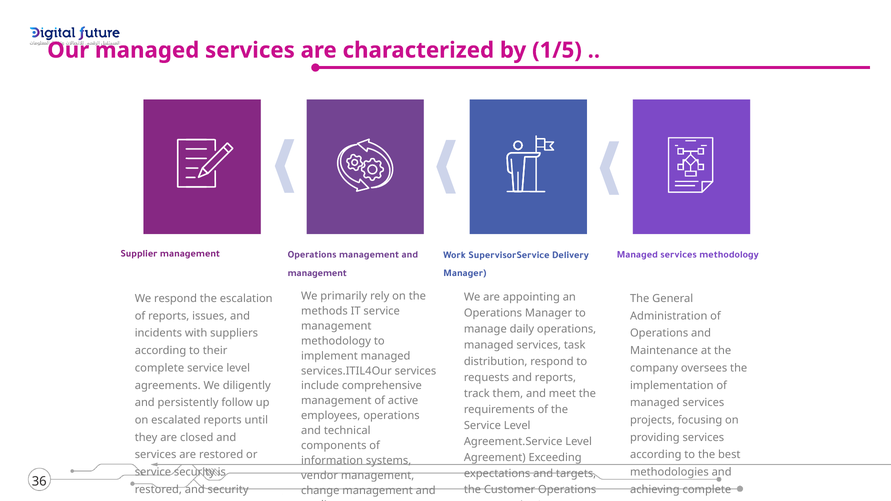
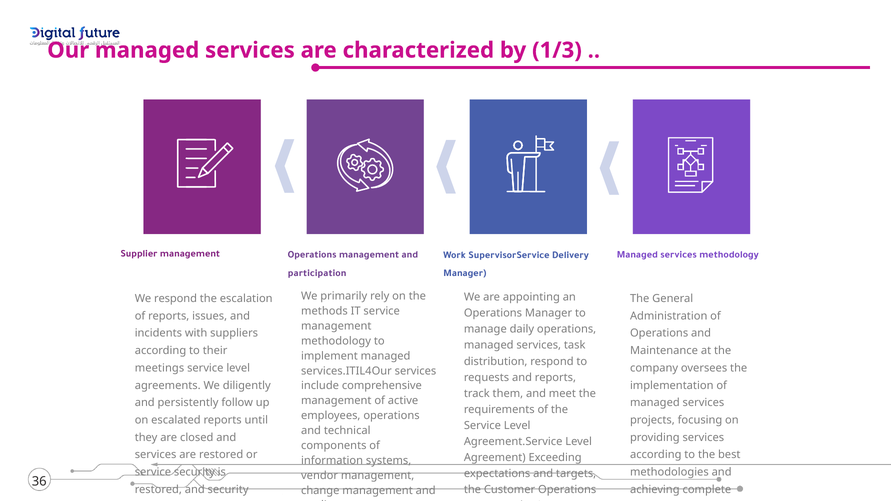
1/5: 1/5 -> 1/3
management at (317, 273): management -> participation
complete at (160, 368): complete -> meetings
